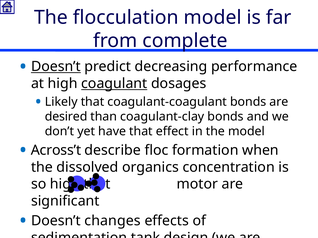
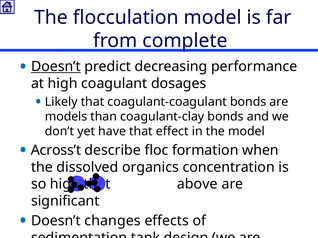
coagulant underline: present -> none
desired: desired -> models
motor: motor -> above
